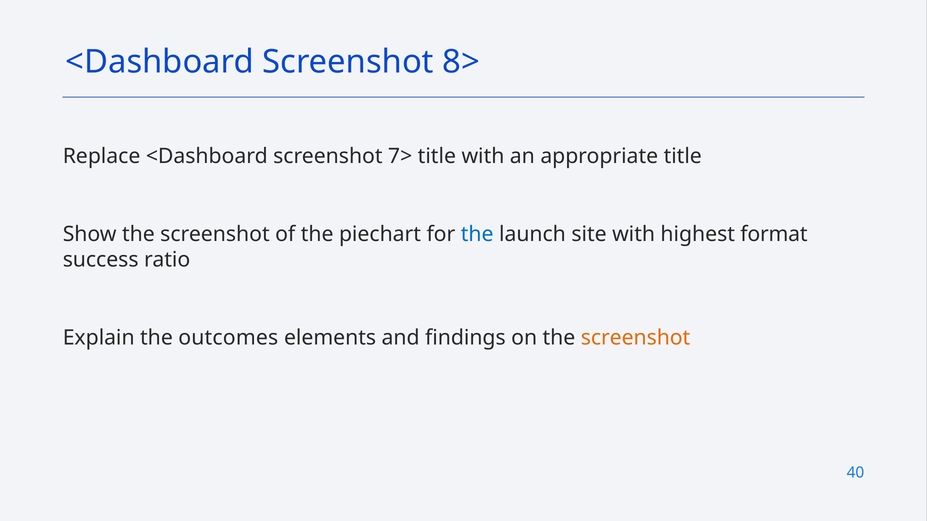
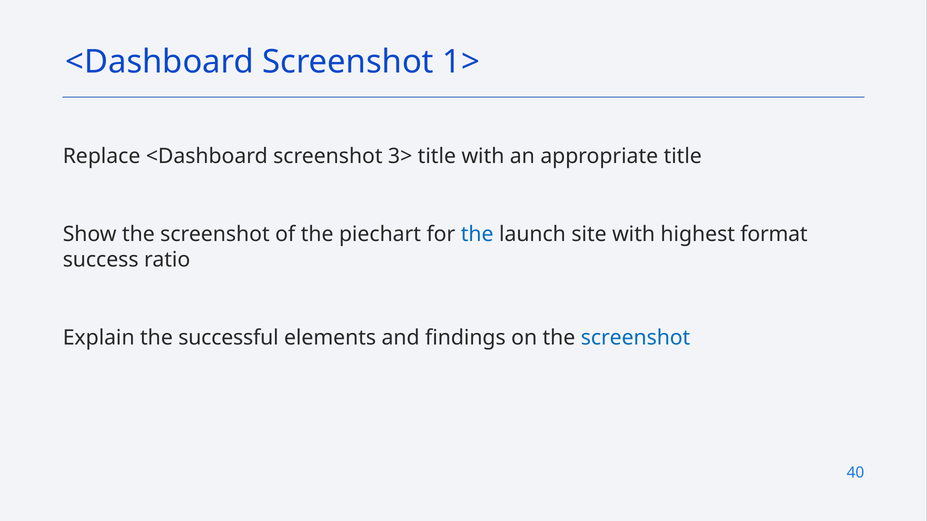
8>: 8> -> 1>
7>: 7> -> 3>
outcomes: outcomes -> successful
screenshot at (636, 338) colour: orange -> blue
